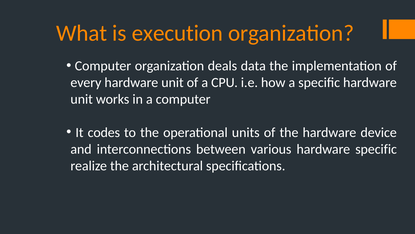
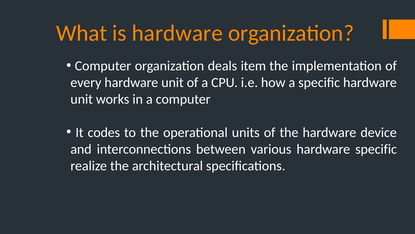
is execution: execution -> hardware
data: data -> item
